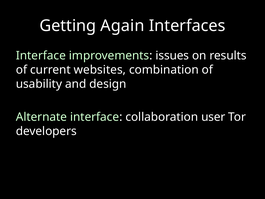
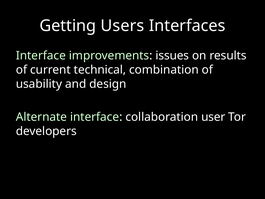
Again: Again -> Users
websites: websites -> technical
